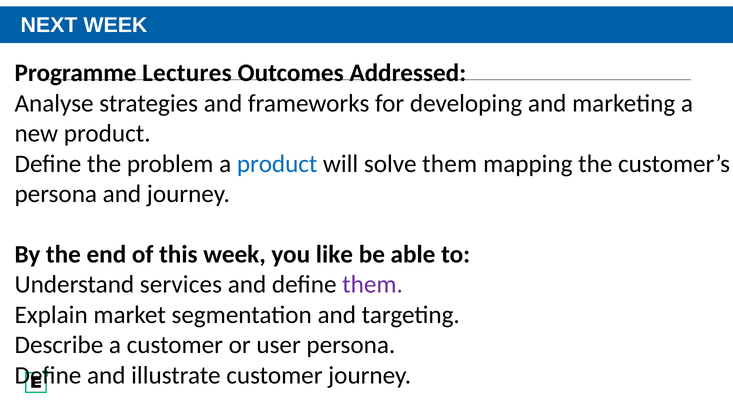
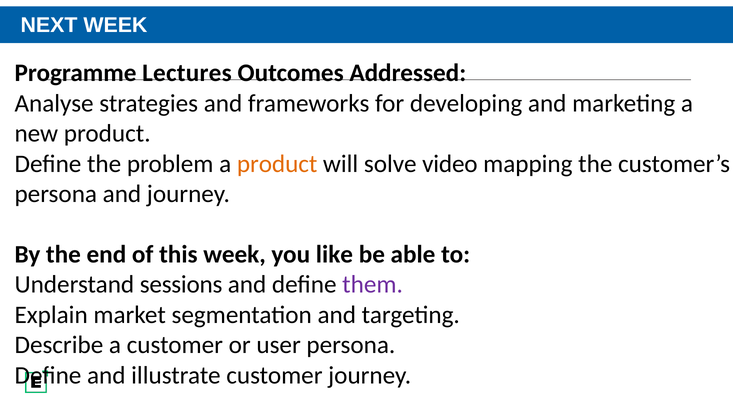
product at (277, 164) colour: blue -> orange
solve them: them -> video
services: services -> sessions
